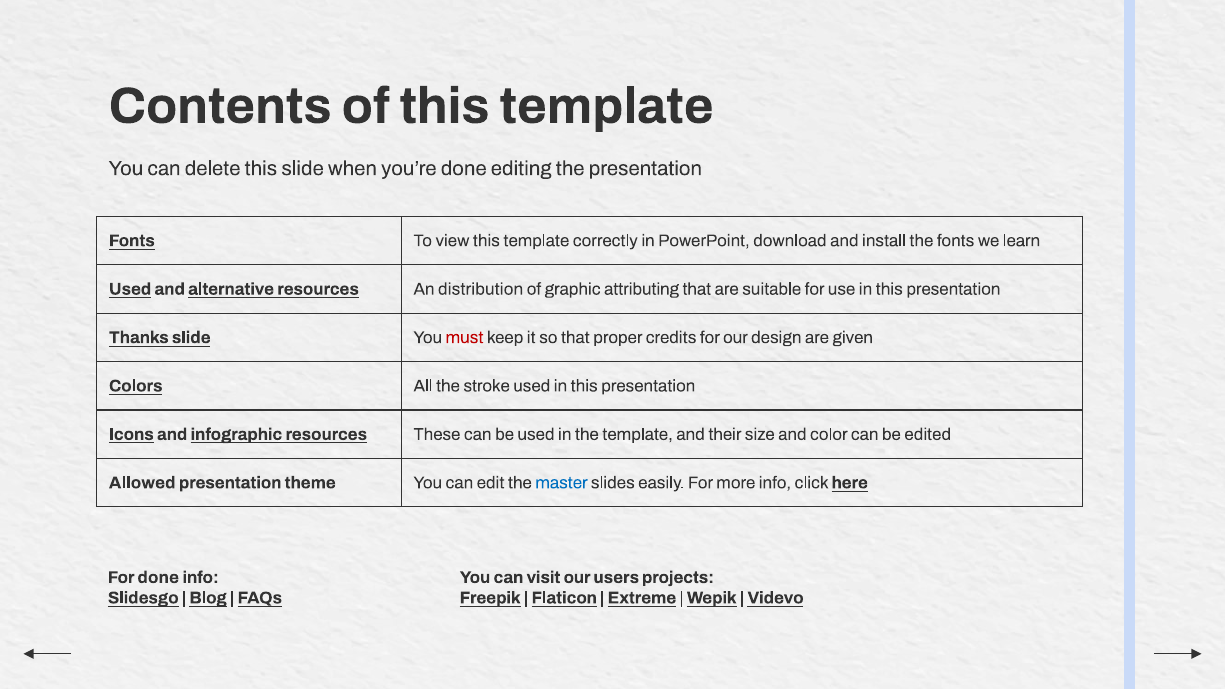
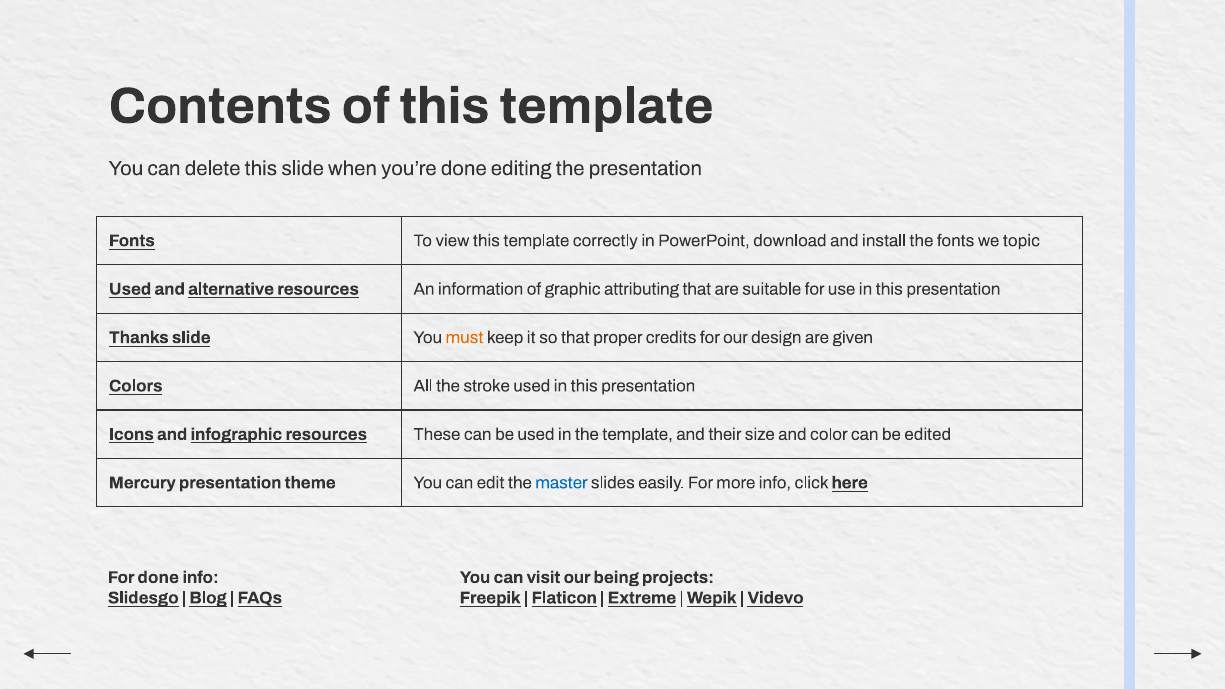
learn: learn -> topic
distribution: distribution -> information
must colour: red -> orange
Allowed: Allowed -> Mercury
users: users -> being
